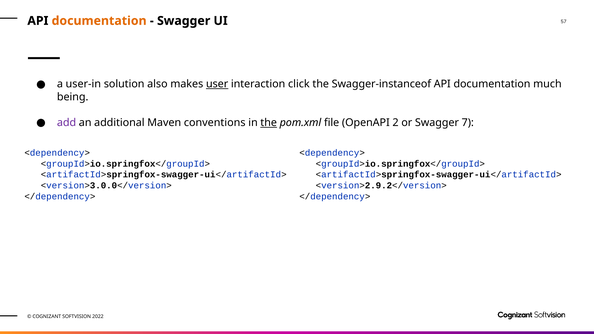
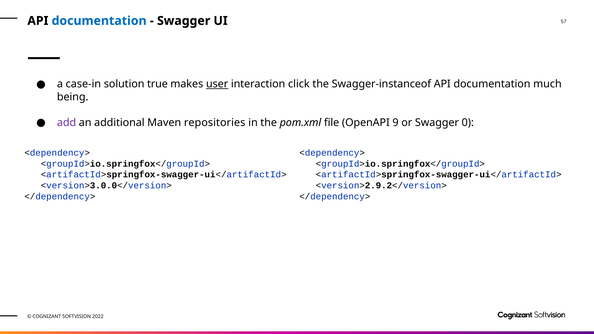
documentation at (99, 21) colour: orange -> blue
user-in: user-in -> case-in
also: also -> true
conventions: conventions -> repositories
the at (269, 123) underline: present -> none
2: 2 -> 9
7: 7 -> 0
